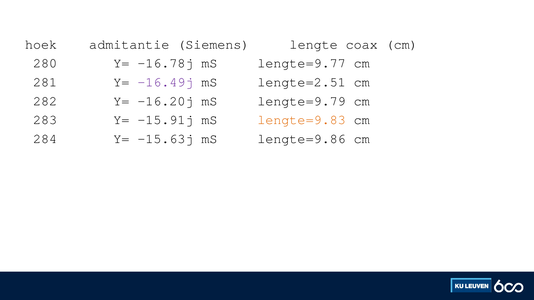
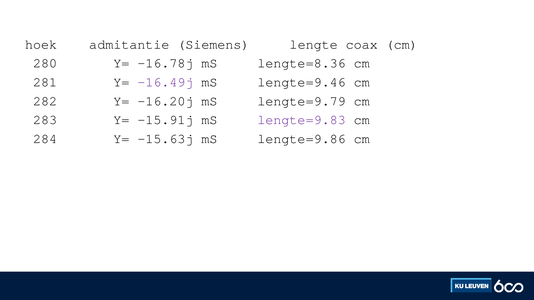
lengte=9.77: lengte=9.77 -> lengte=8.36
lengte=2.51: lengte=2.51 -> lengte=9.46
lengte=9.83 colour: orange -> purple
